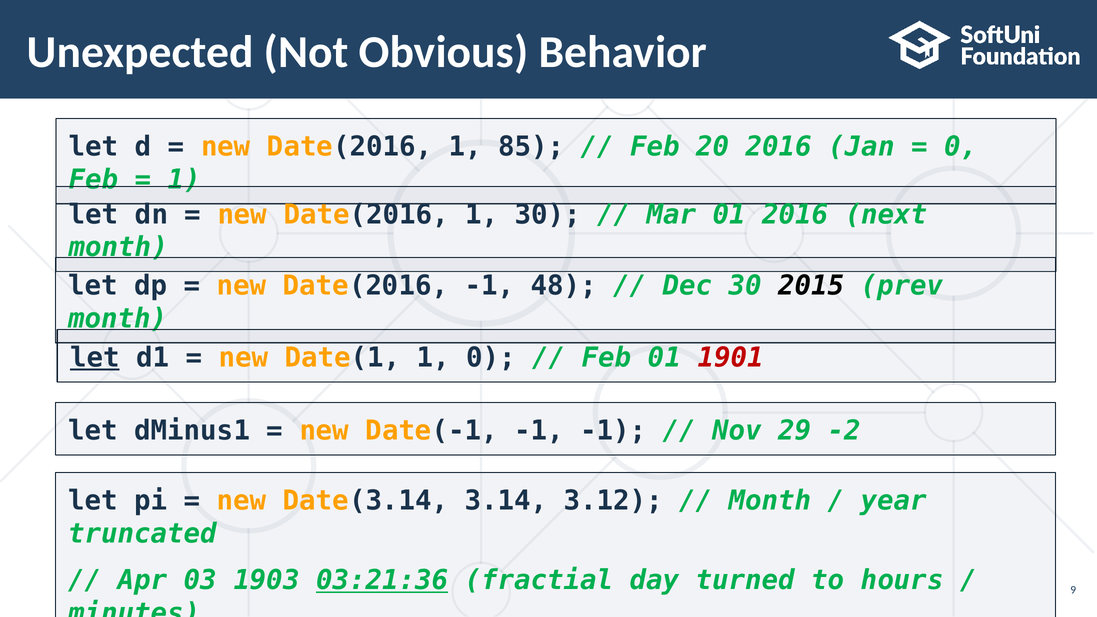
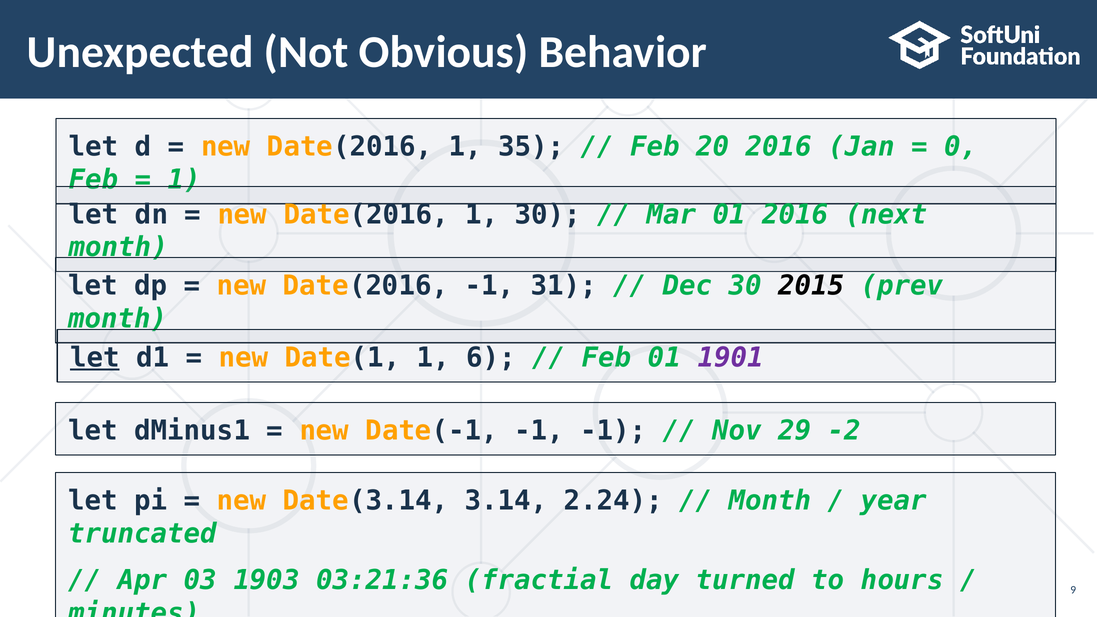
85: 85 -> 35
48: 48 -> 31
1 0: 0 -> 6
1901 colour: red -> purple
3.12: 3.12 -> 2.24
03:21:36 underline: present -> none
